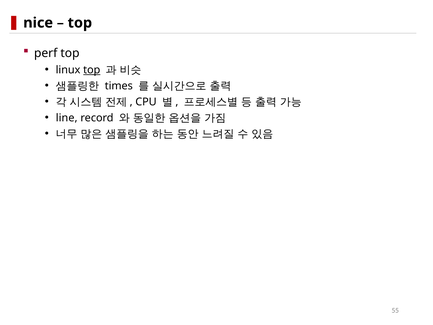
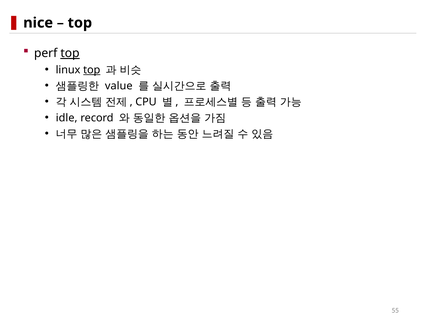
top at (70, 53) underline: none -> present
times: times -> value
line: line -> idle
